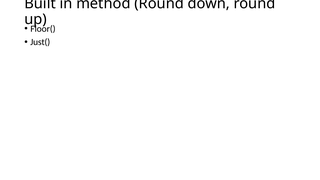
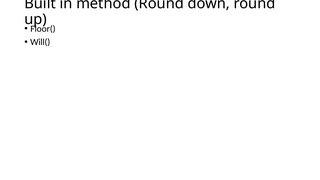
Just(: Just( -> Will(
